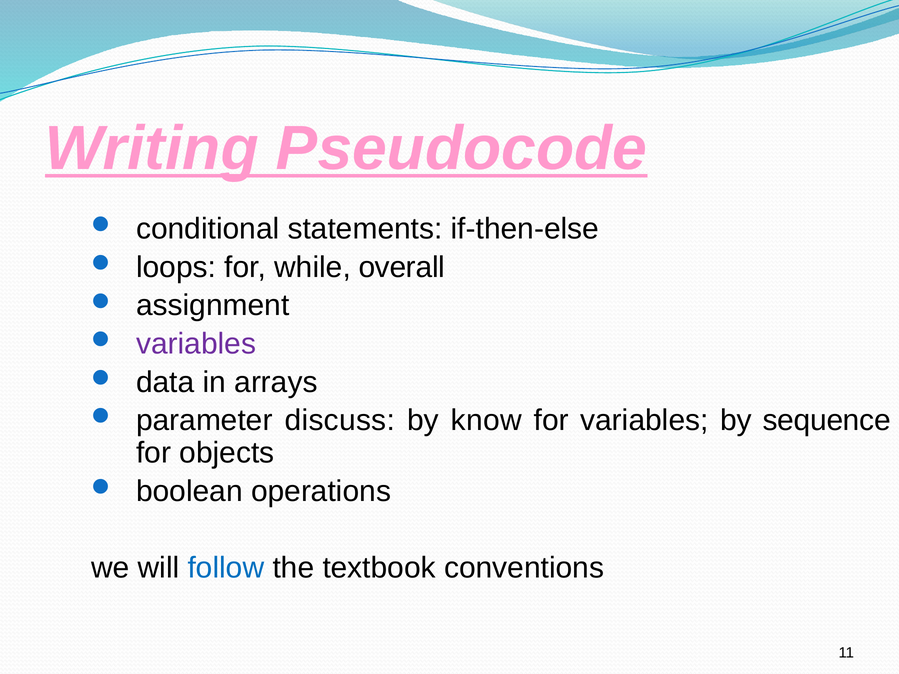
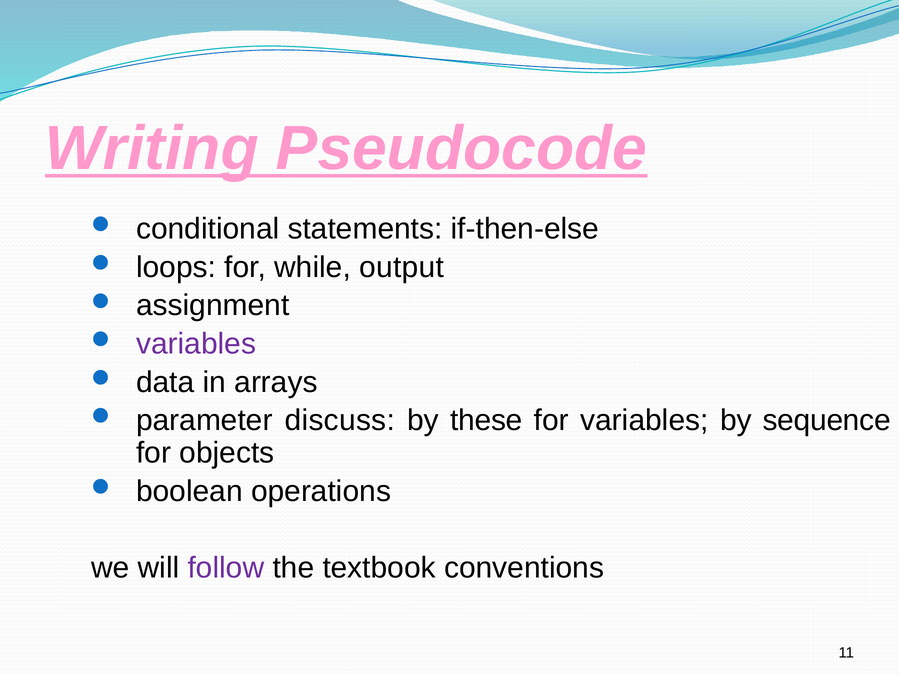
overall: overall -> output
know: know -> these
follow colour: blue -> purple
